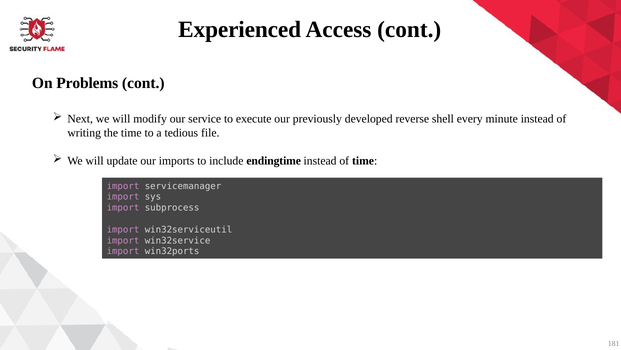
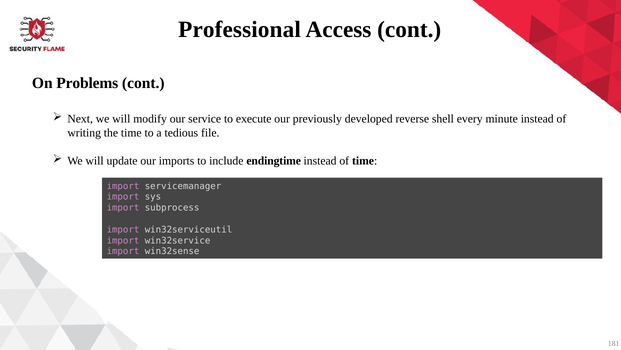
Experienced: Experienced -> Professional
win32ports: win32ports -> win32sense
